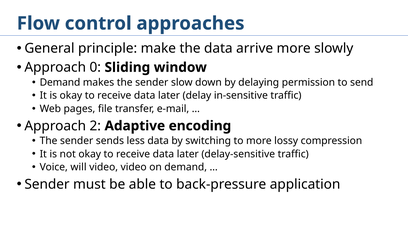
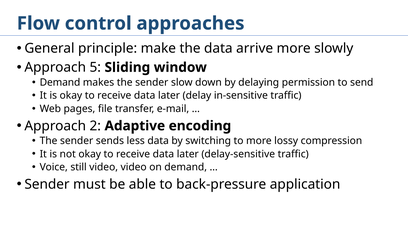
0: 0 -> 5
will: will -> still
